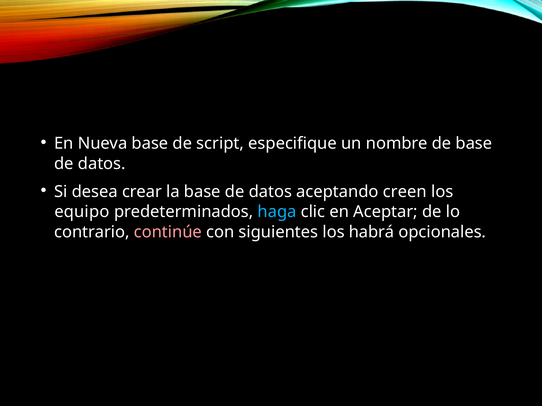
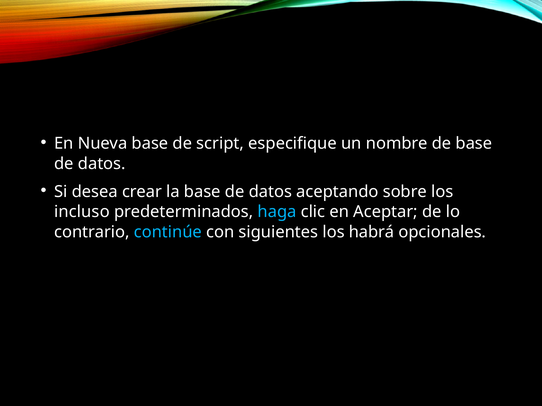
creen: creen -> sobre
equipo: equipo -> incluso
continúe colour: pink -> light blue
